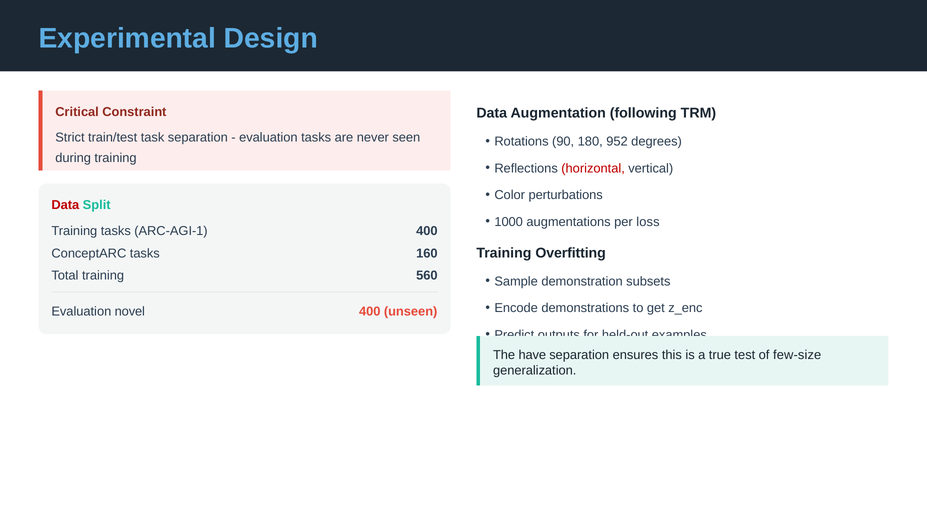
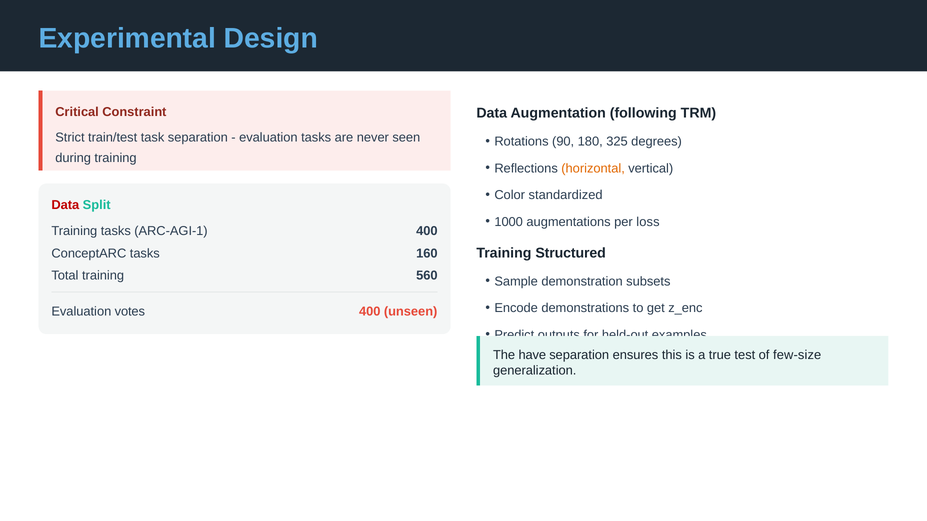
952: 952 -> 325
horizontal colour: red -> orange
perturbations: perturbations -> standardized
Overfitting: Overfitting -> Structured
novel: novel -> votes
